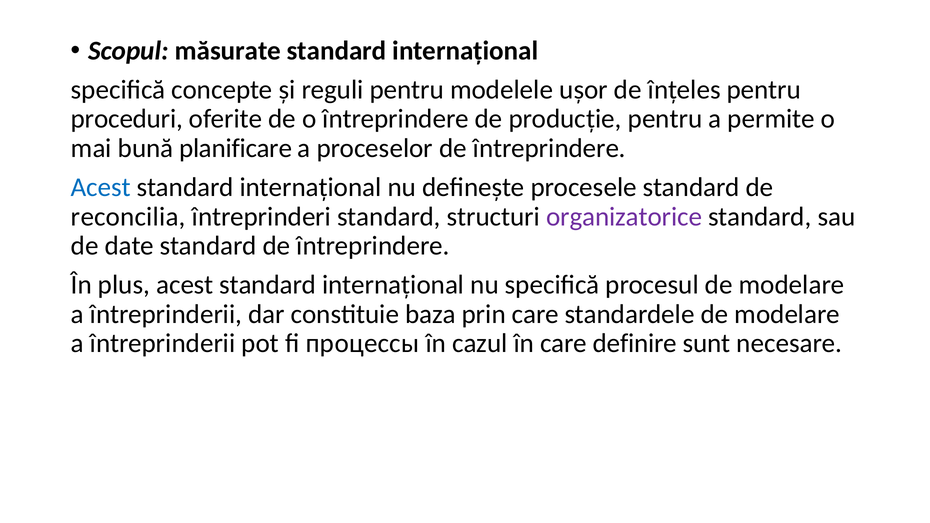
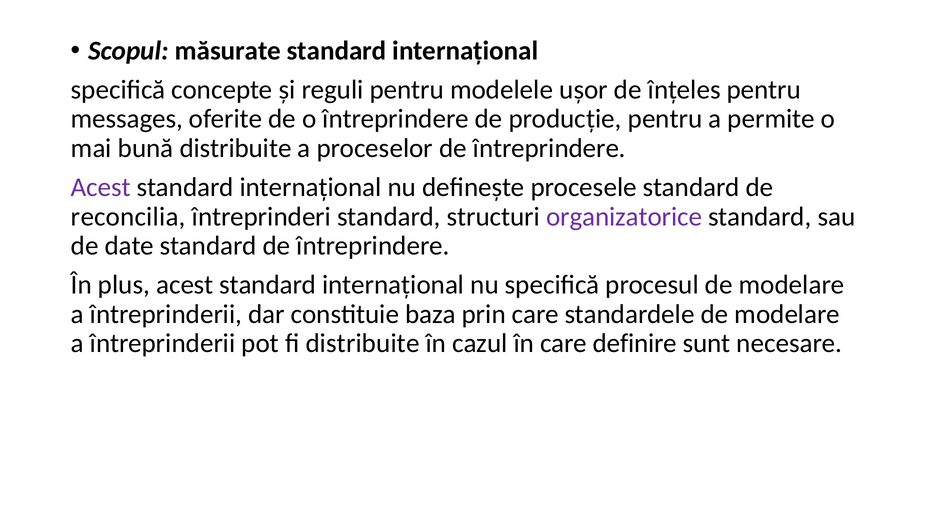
proceduri: proceduri -> messages
bună planificare: planificare -> distribuite
Acest at (101, 187) colour: blue -> purple
fi процессы: процессы -> distribuite
